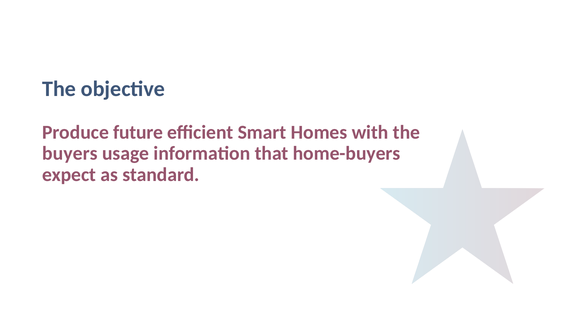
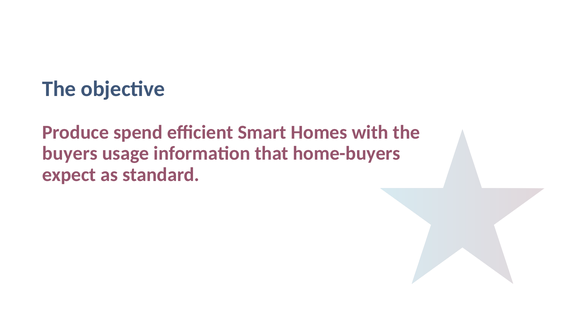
future: future -> spend
